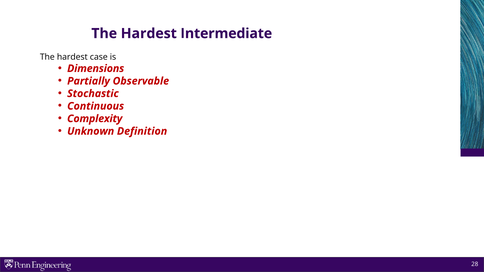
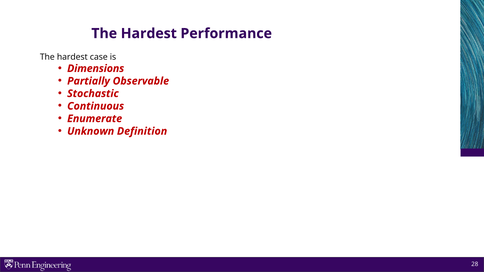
Intermediate: Intermediate -> Performance
Complexity: Complexity -> Enumerate
